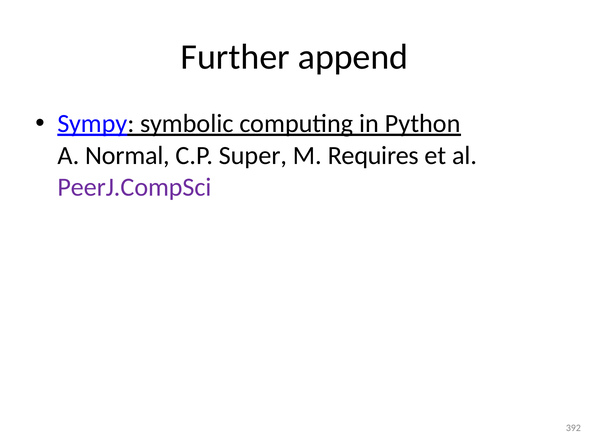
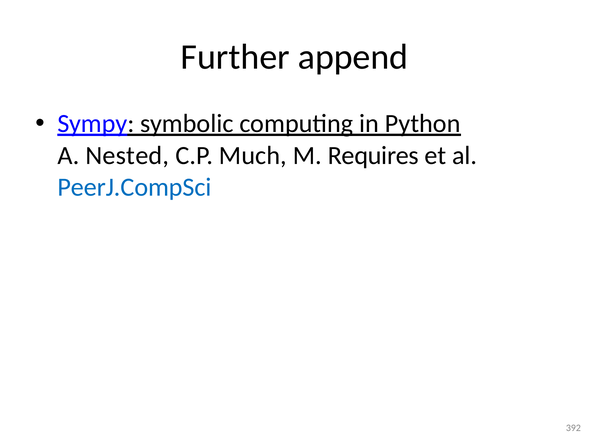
Normal: Normal -> Nested
Super: Super -> Much
PeerJ.CompSci colour: purple -> blue
